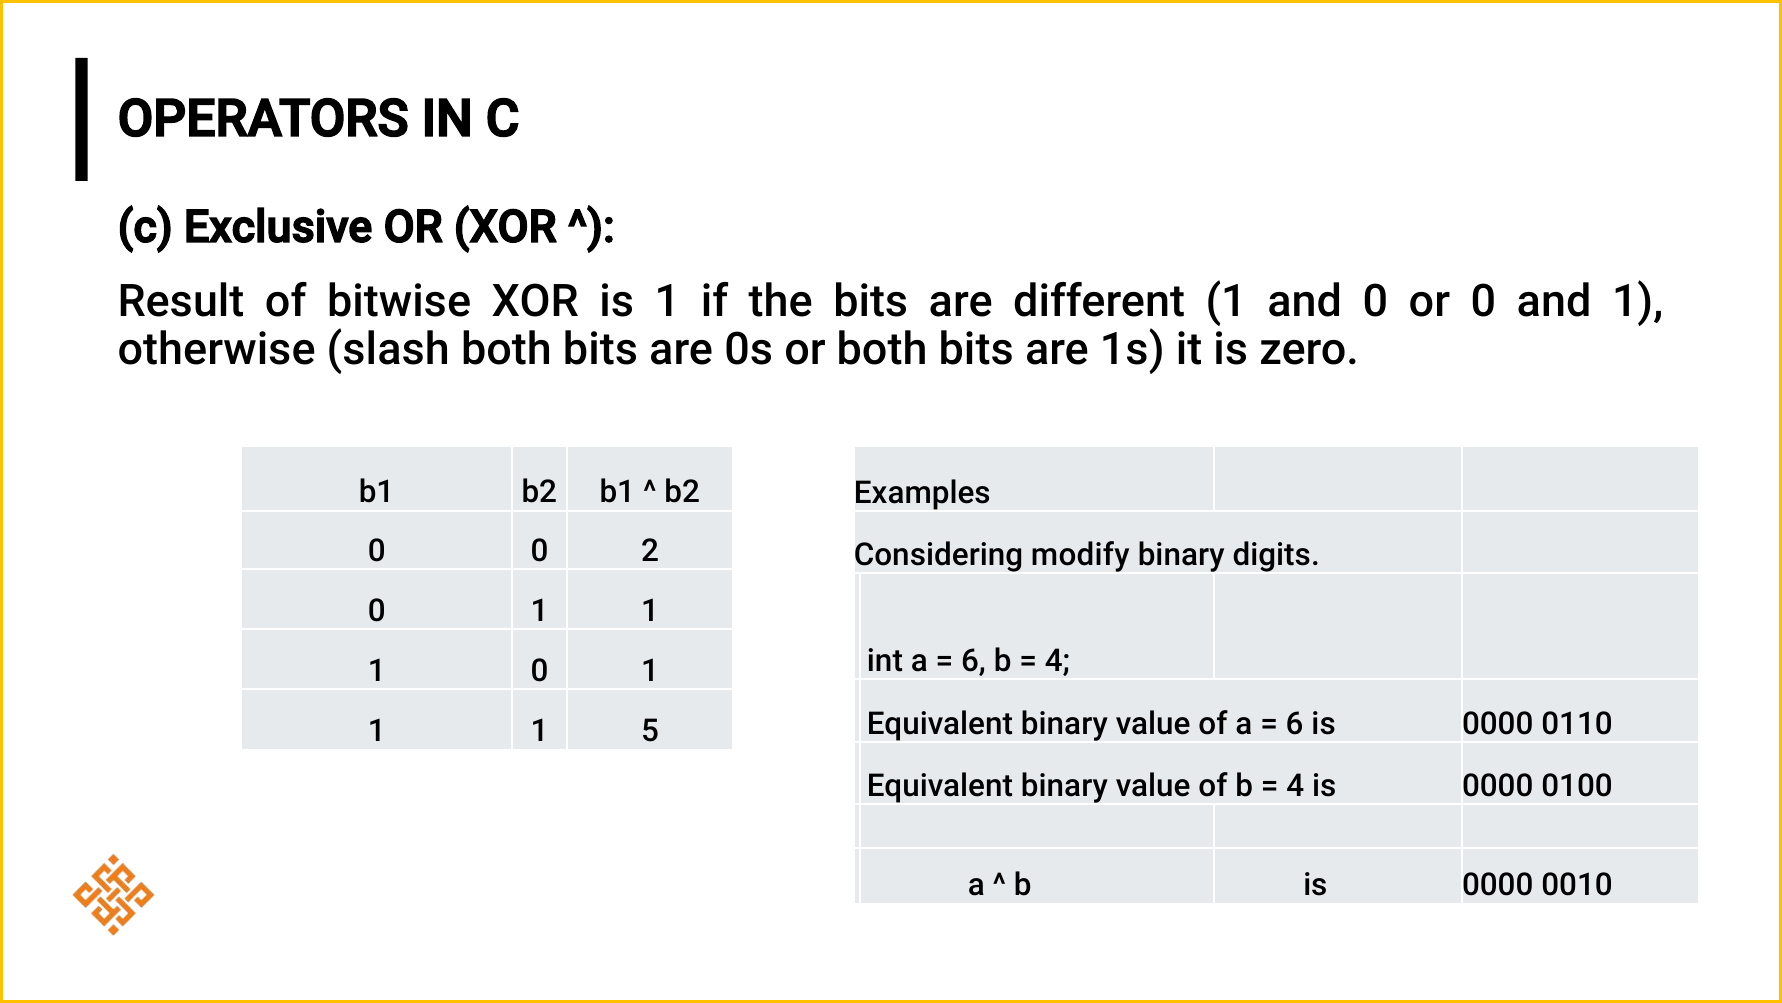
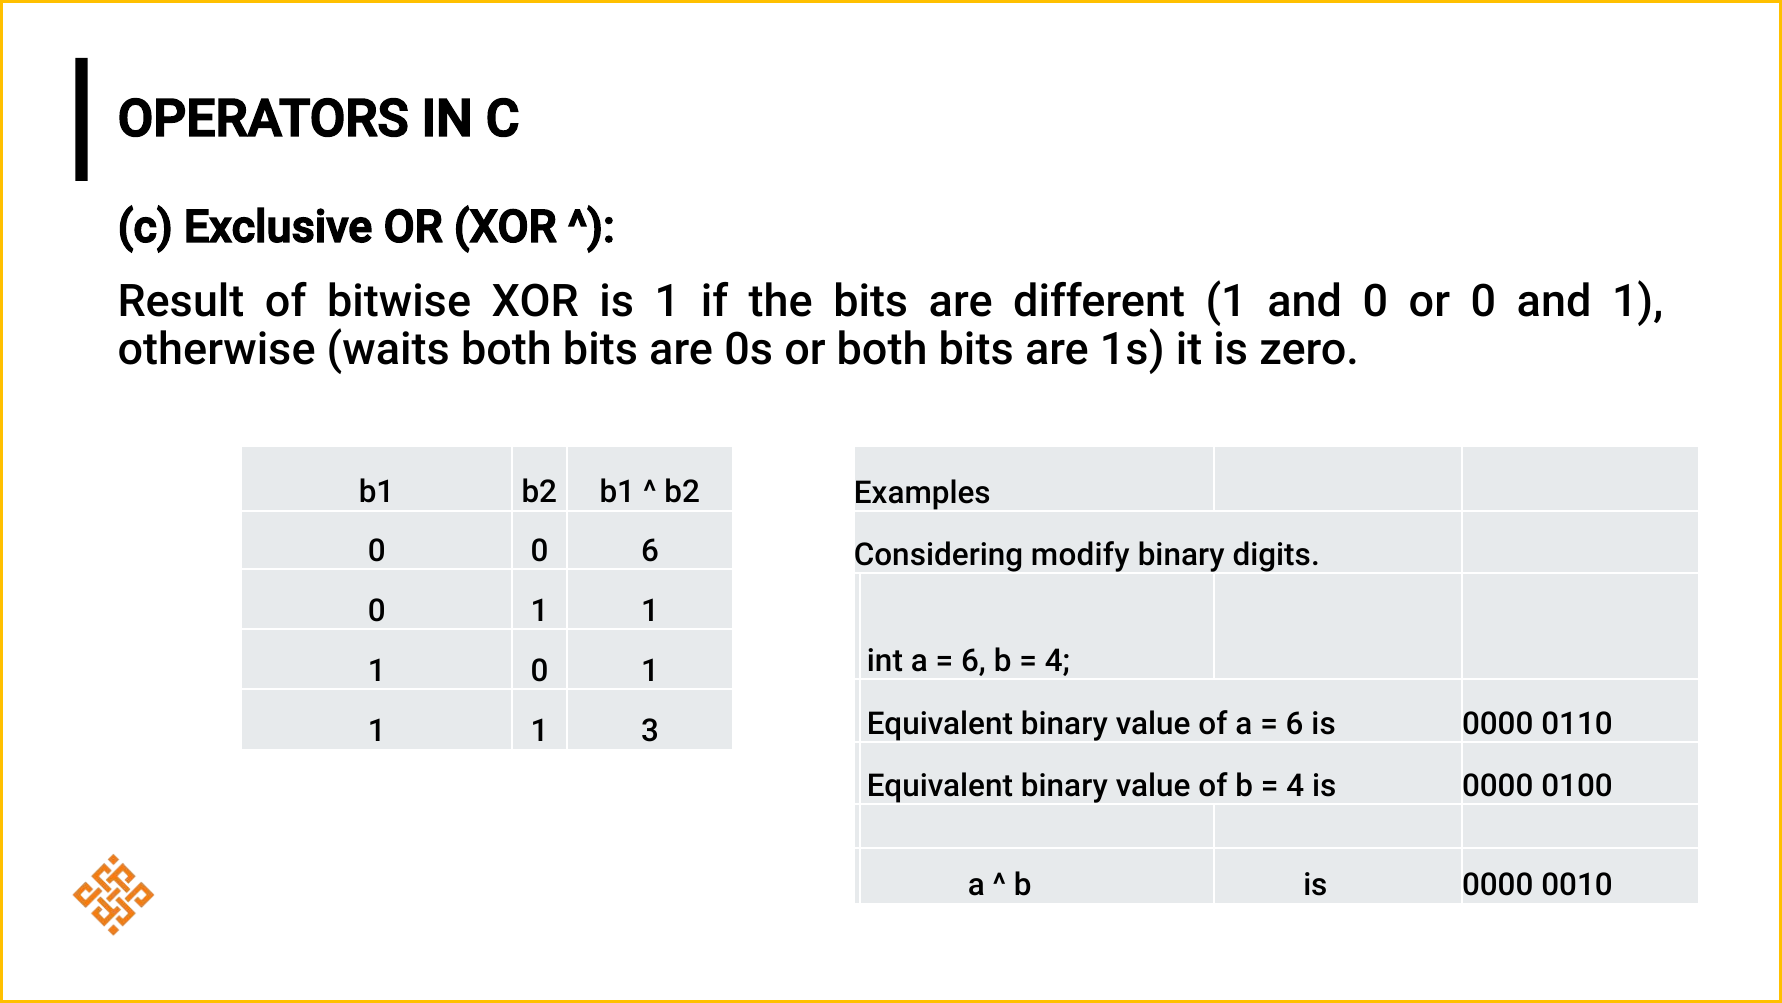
slash: slash -> waits
0 2: 2 -> 6
5: 5 -> 3
